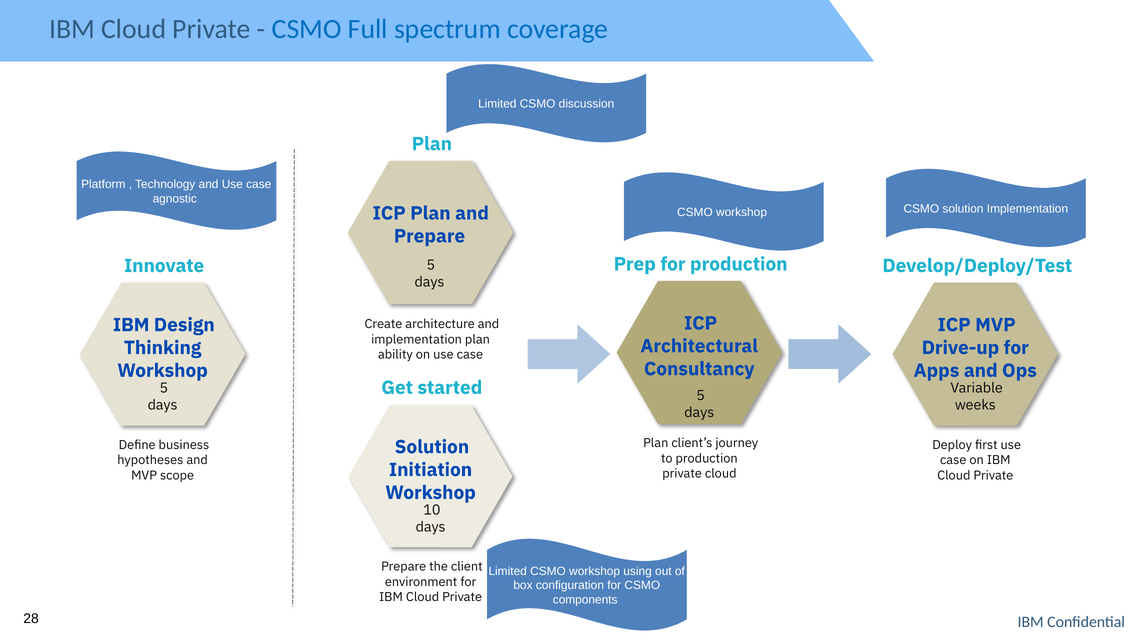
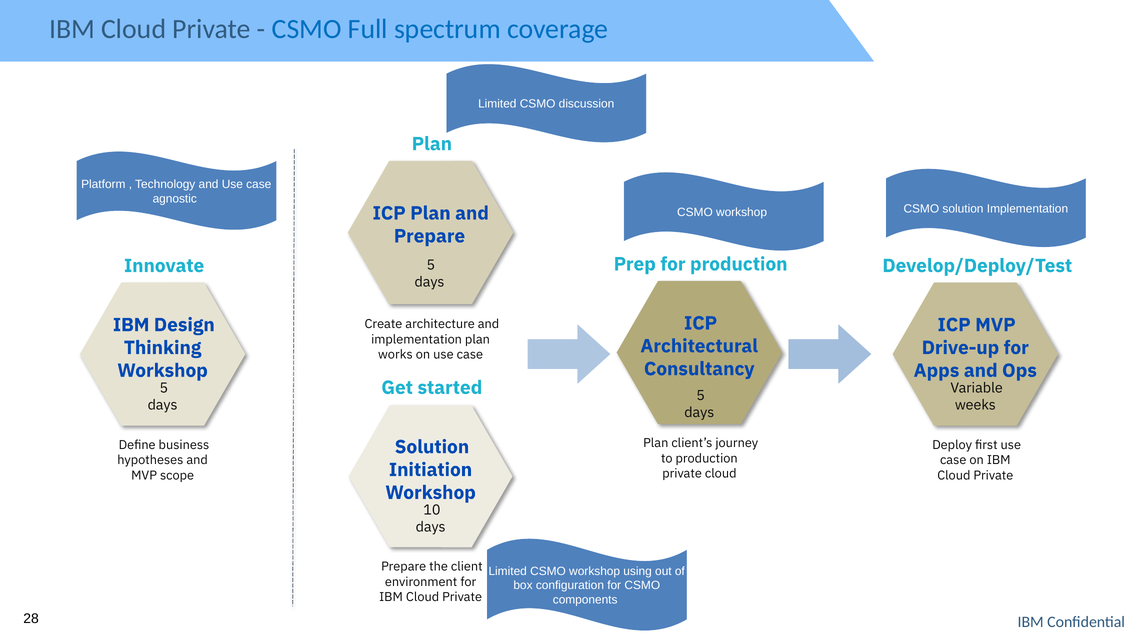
ability: ability -> works
